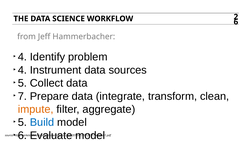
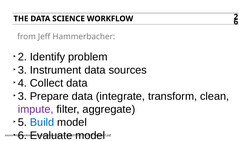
4 at (22, 57): 4 -> 2
4 at (22, 70): 4 -> 3
5 at (22, 83): 5 -> 4
7 at (22, 96): 7 -> 3
impute colour: orange -> purple
